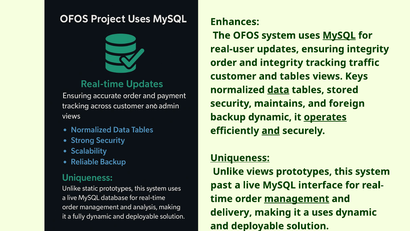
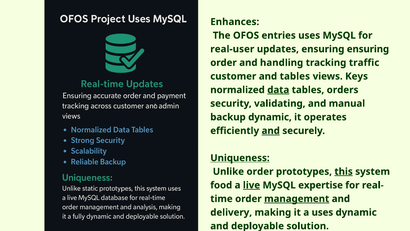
OFOS system: system -> entries
MySQL at (339, 35) underline: present -> none
ensuring integrity: integrity -> ensuring
and integrity: integrity -> handling
stored: stored -> orders
maintains: maintains -> validating
foreign: foreign -> manual
operates underline: present -> none
Unlike views: views -> order
this underline: none -> present
past: past -> food
live underline: none -> present
interface: interface -> expertise
